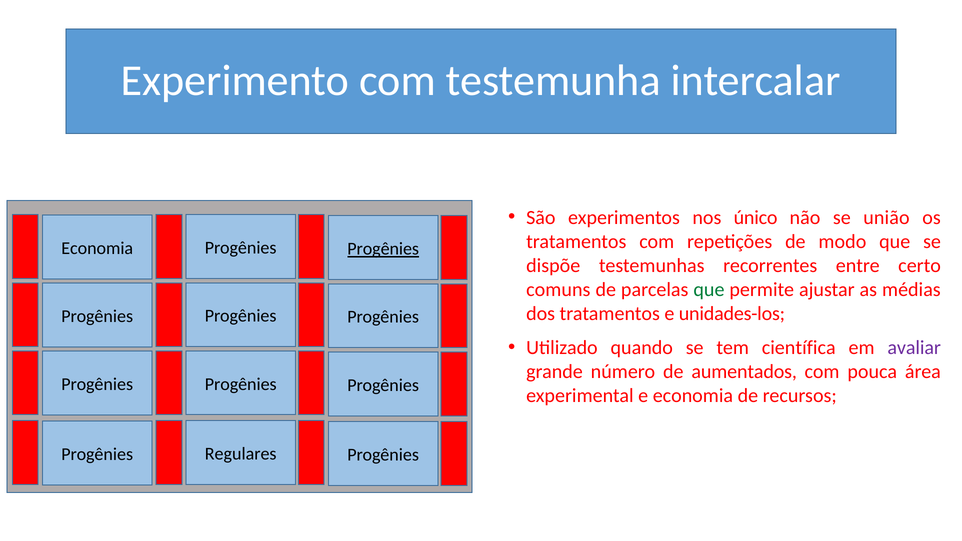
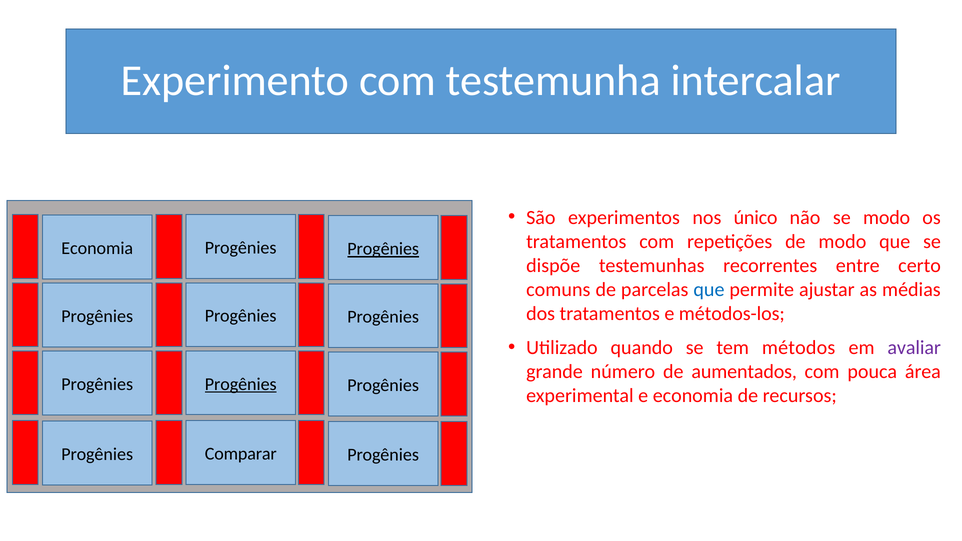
se união: união -> modo
que at (709, 290) colour: green -> blue
unidades-los: unidades-los -> métodos-los
científica: científica -> métodos
Progênies at (241, 384) underline: none -> present
Regulares: Regulares -> Comparar
